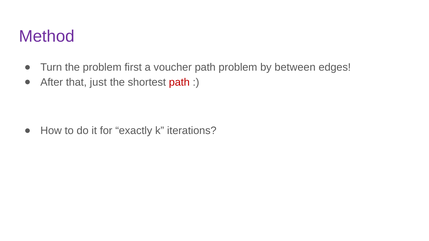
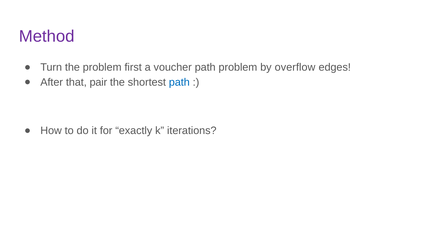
between: between -> overflow
just: just -> pair
path at (179, 82) colour: red -> blue
